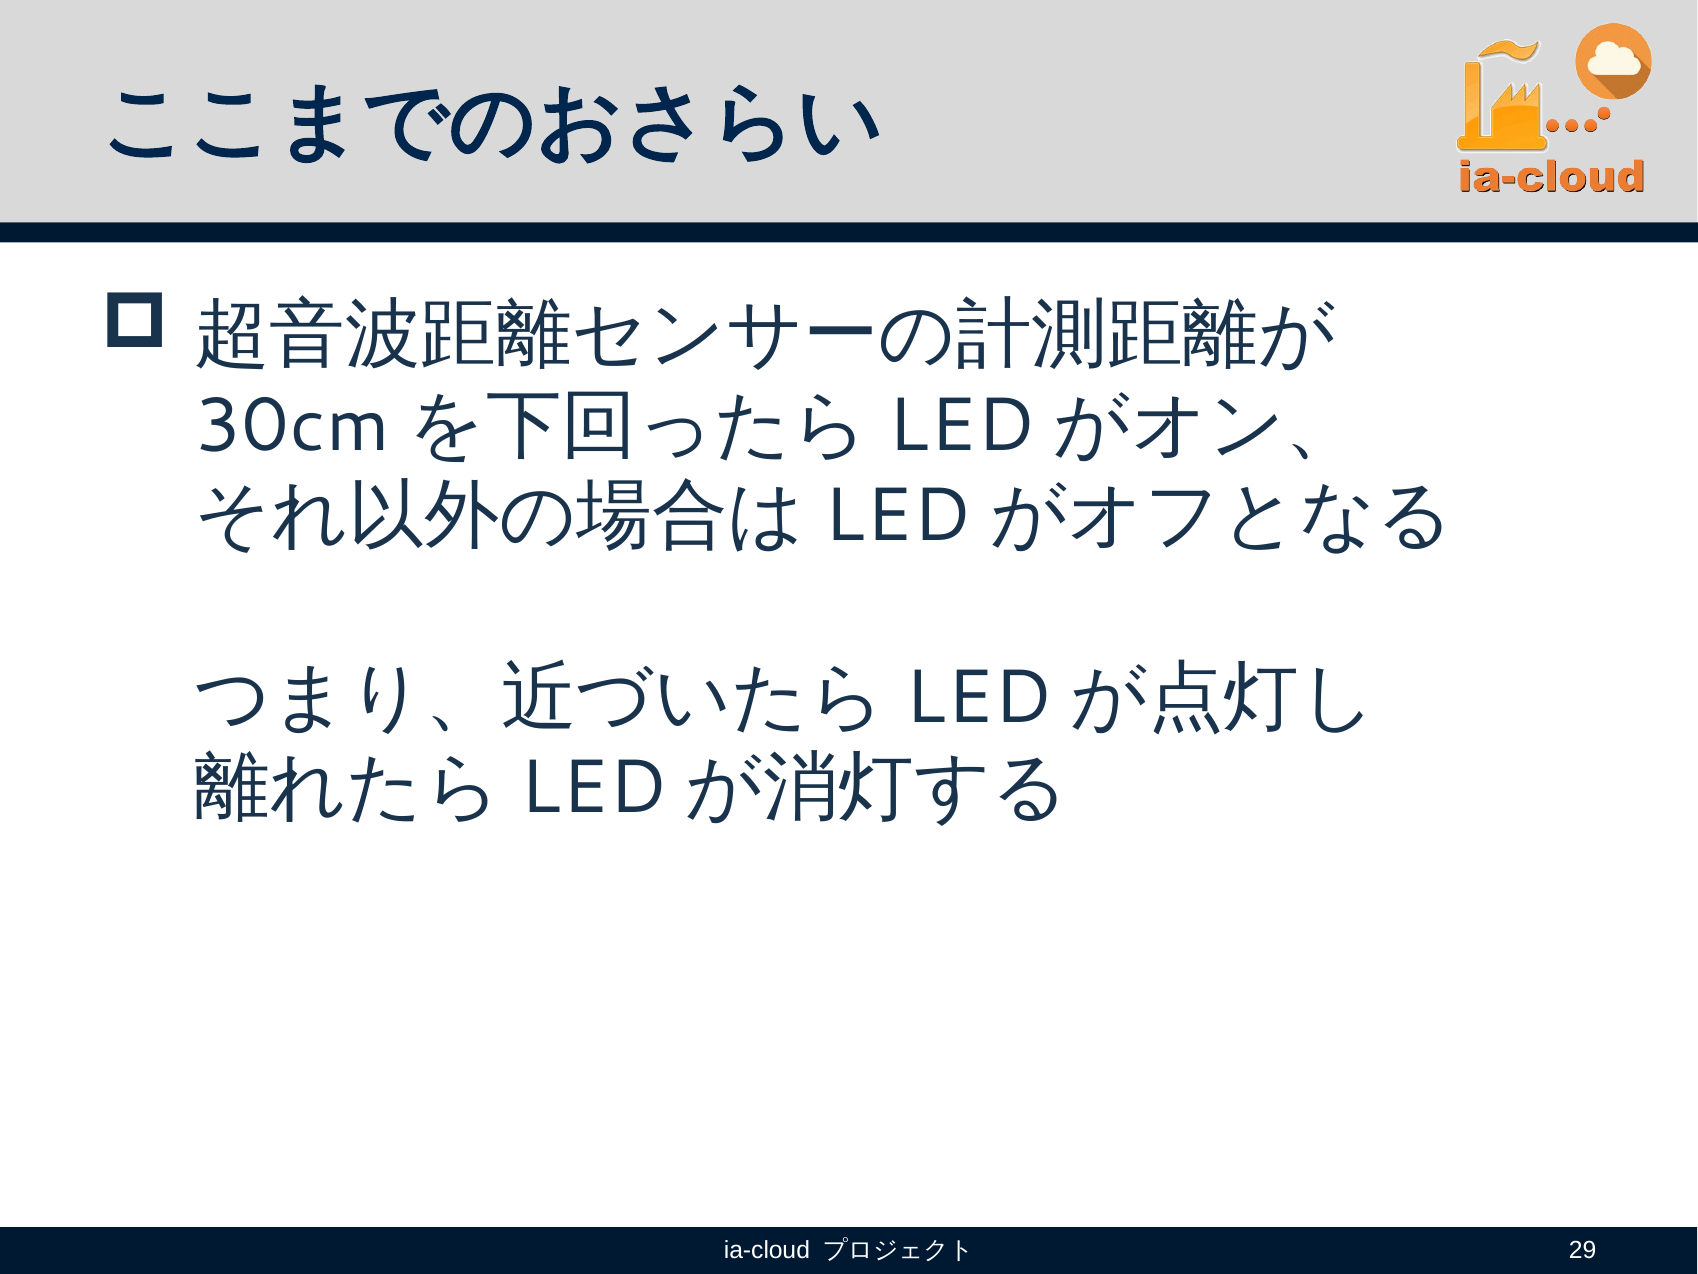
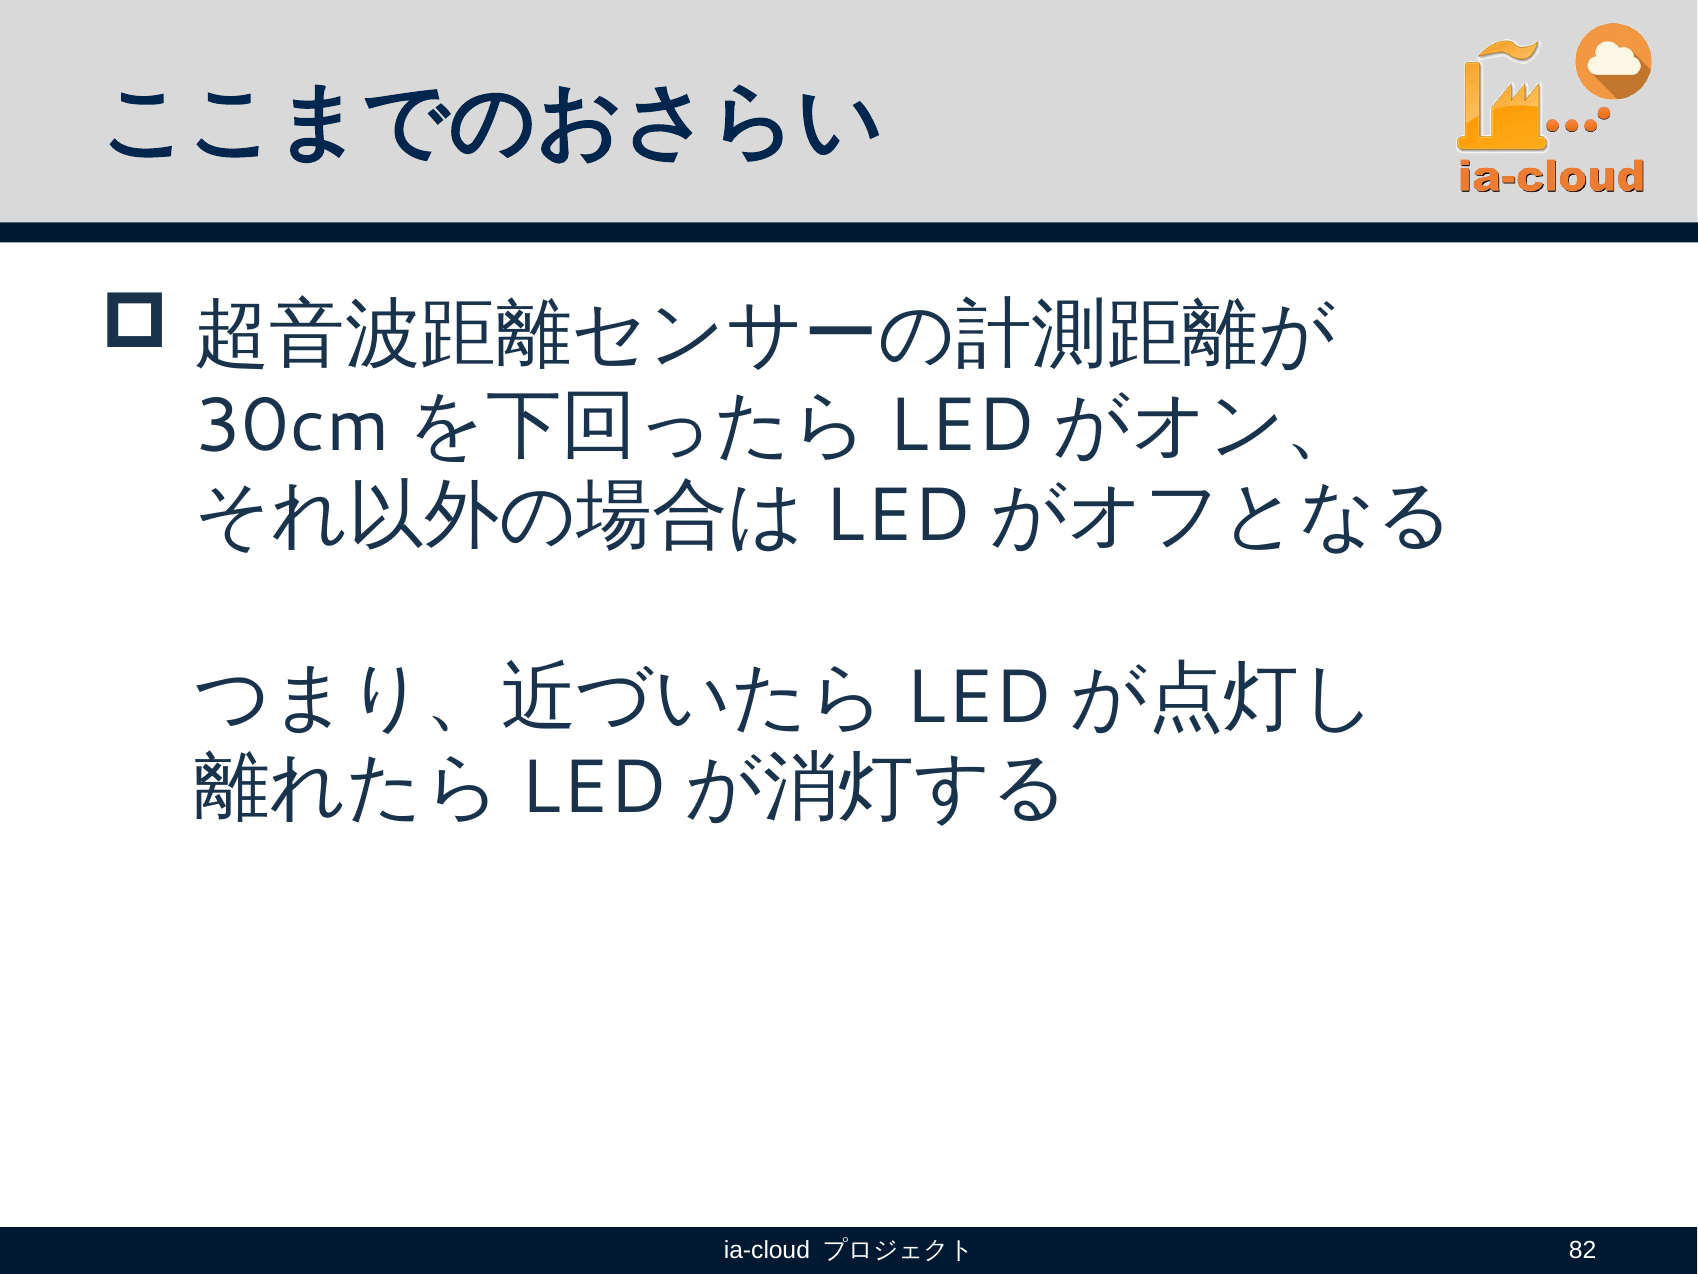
29: 29 -> 82
